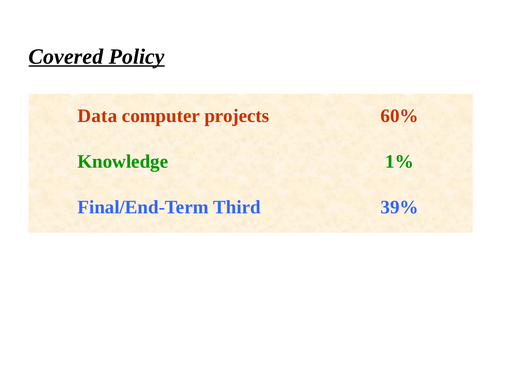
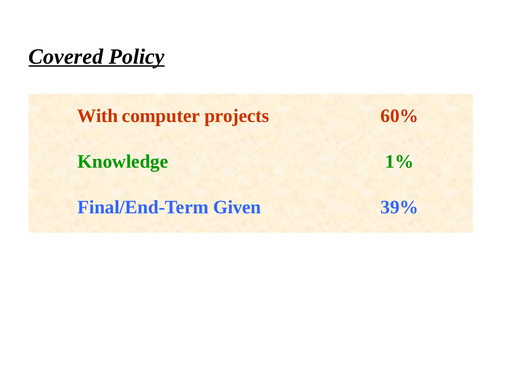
Data: Data -> With
Third: Third -> Given
